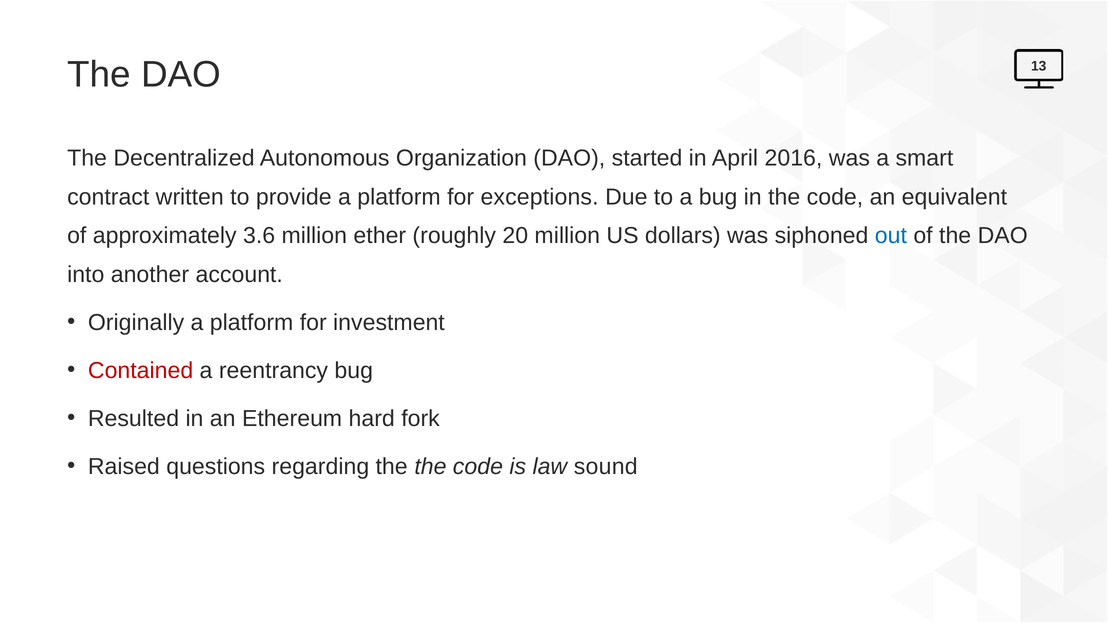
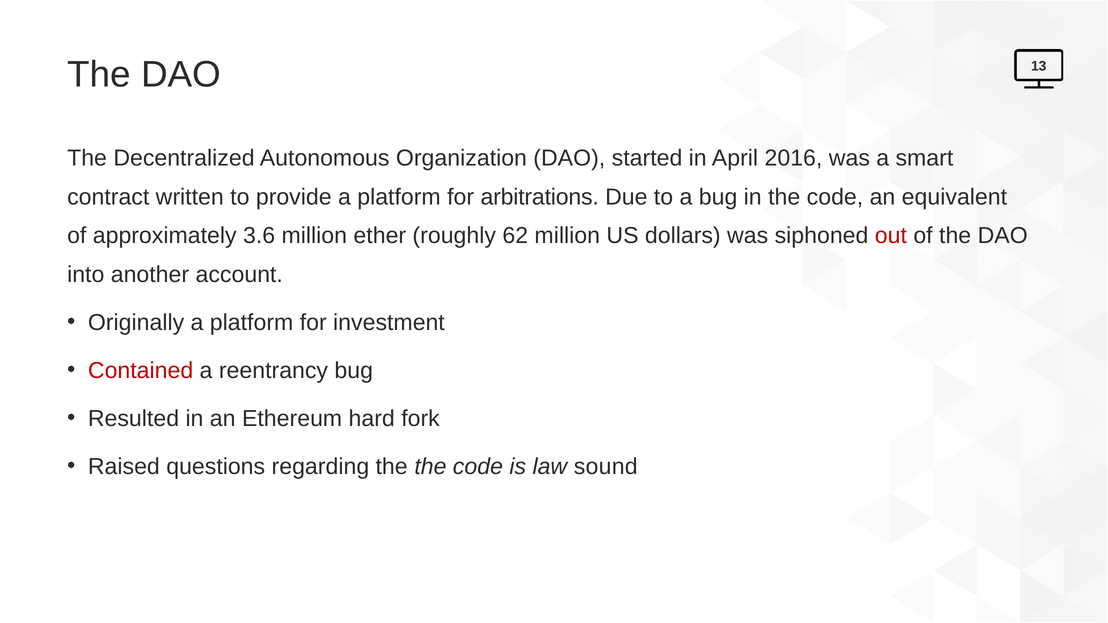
exceptions: exceptions -> arbitrations
20: 20 -> 62
out colour: blue -> red
